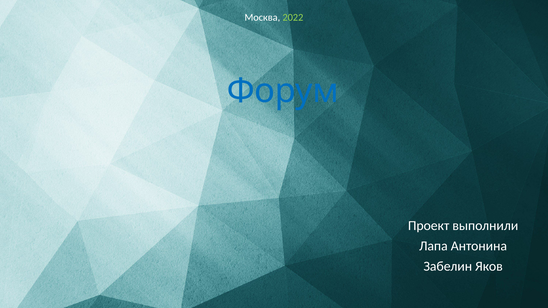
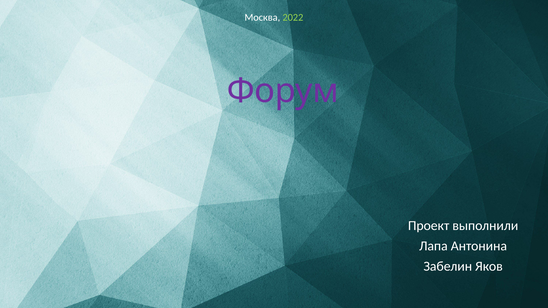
Форум colour: blue -> purple
